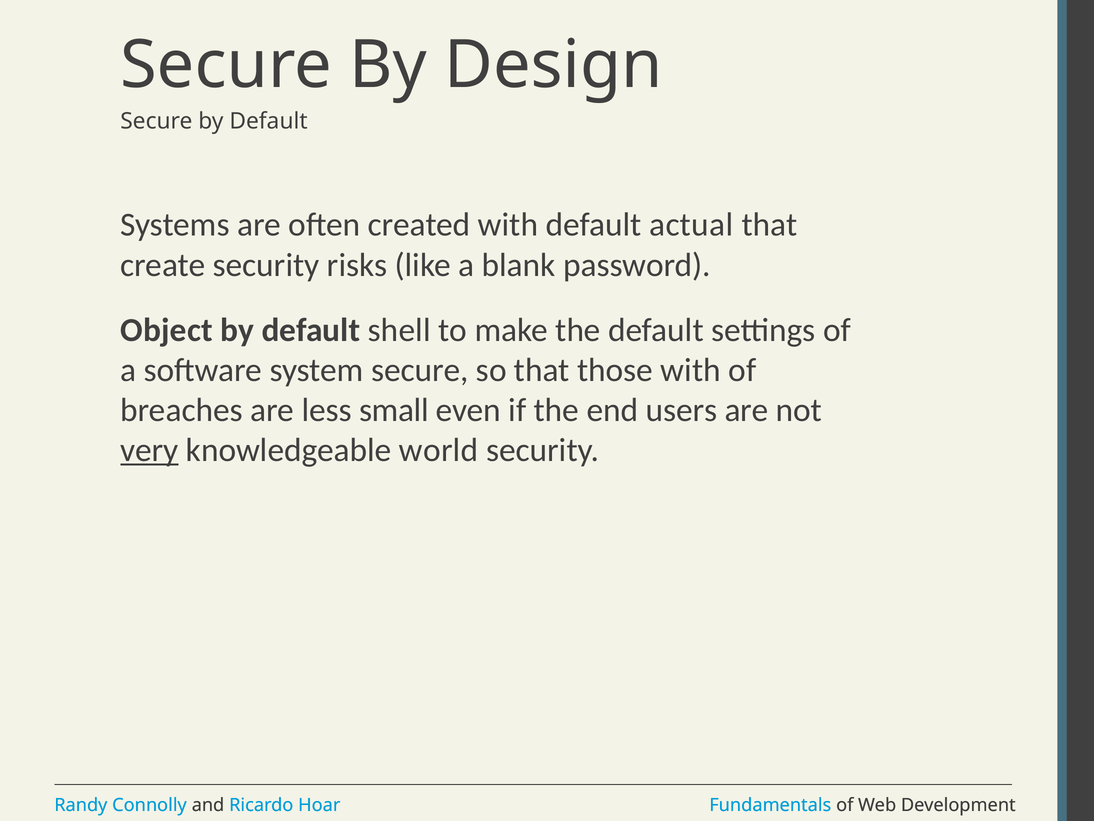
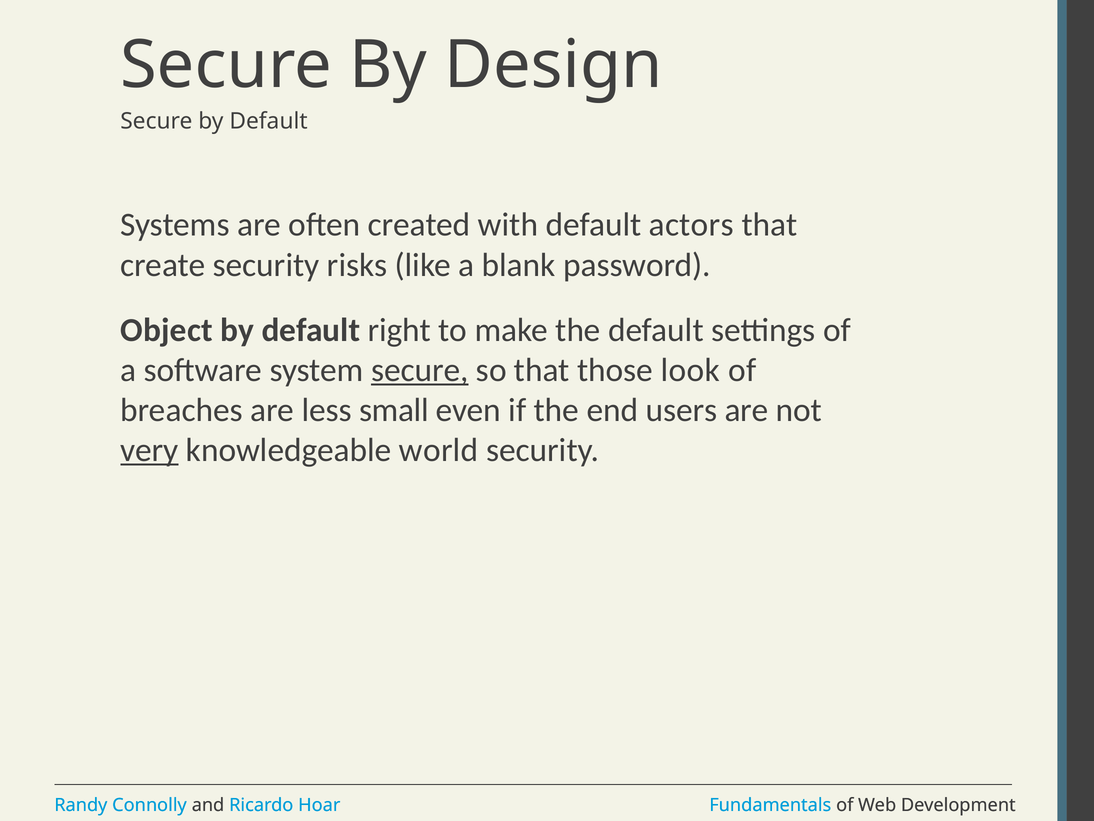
actual: actual -> actors
shell: shell -> right
secure at (420, 370) underline: none -> present
those with: with -> look
